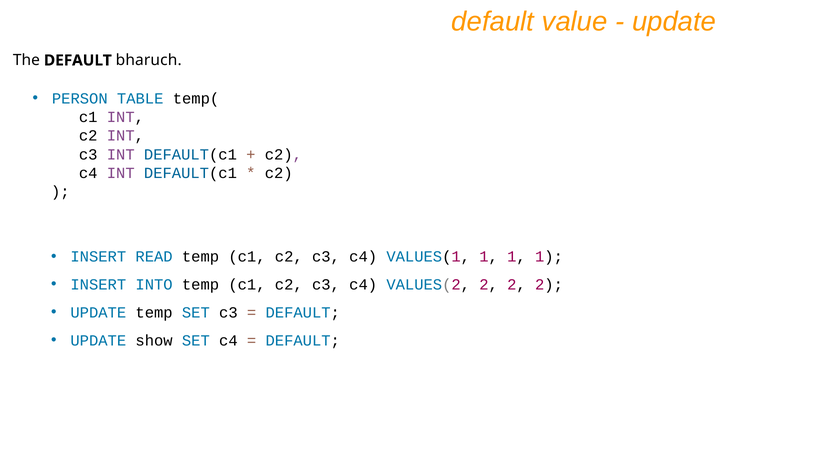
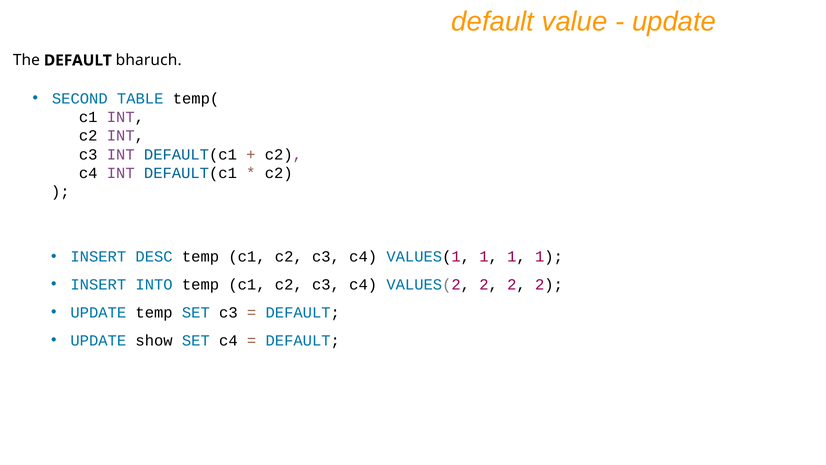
PERSON: PERSON -> SECOND
READ: READ -> DESC
